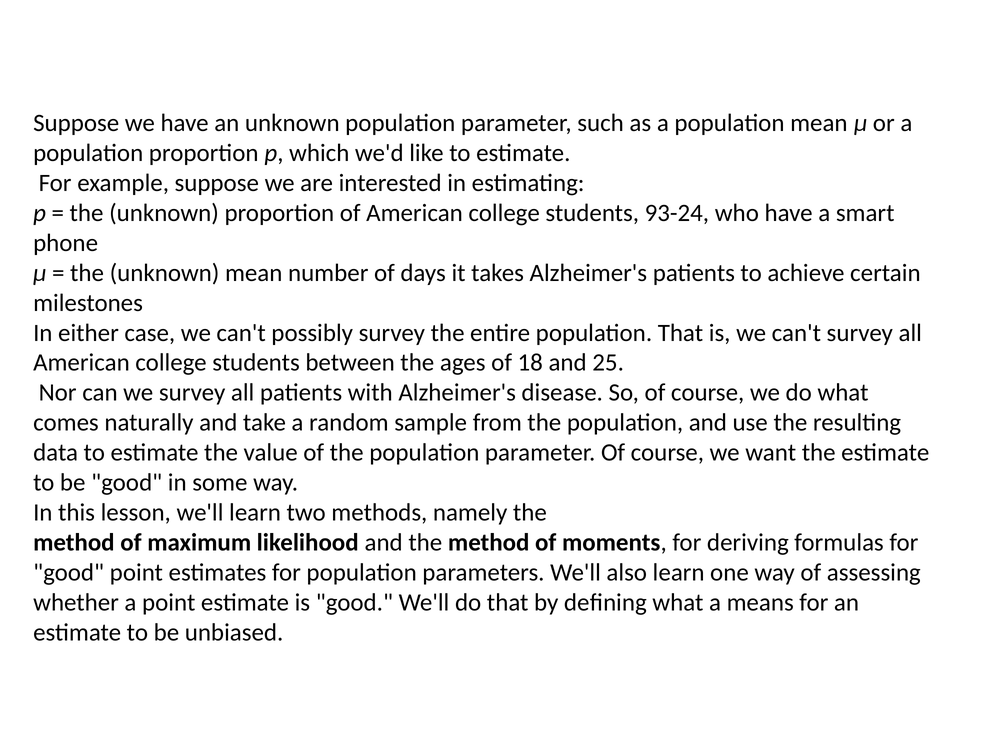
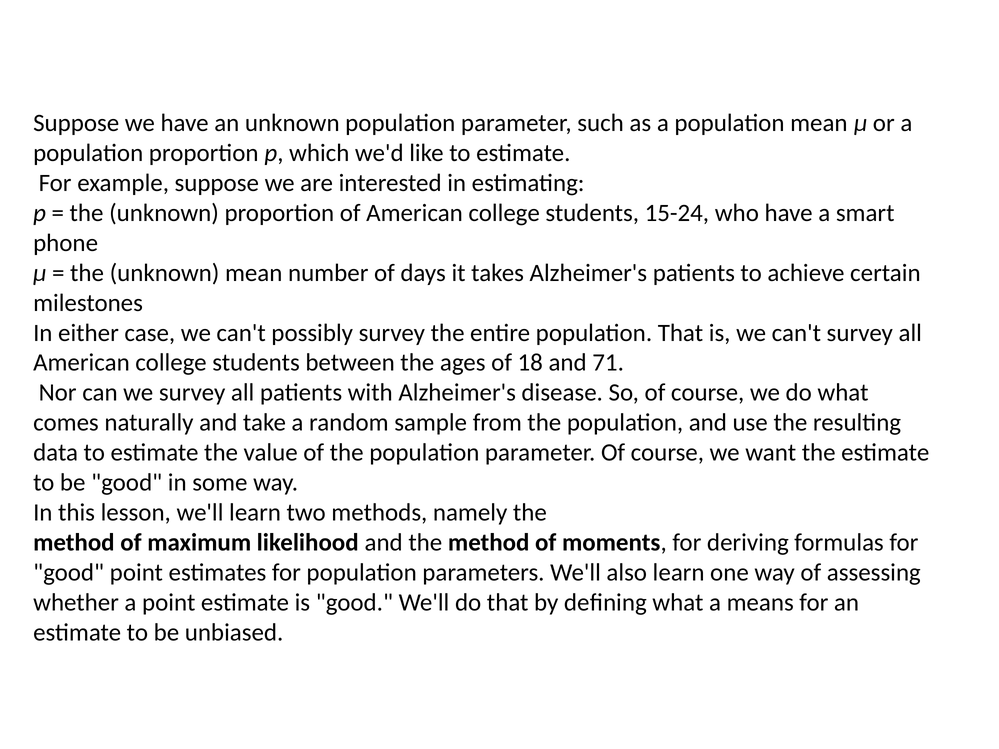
93-24: 93-24 -> 15-24
25: 25 -> 71
